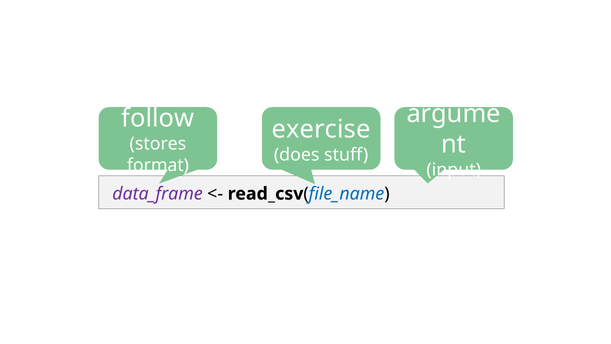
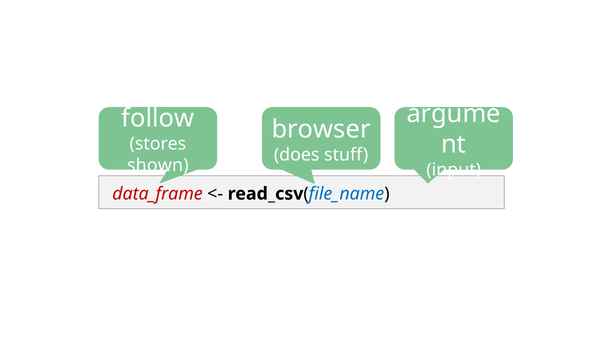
exercise: exercise -> browser
format: format -> shown
data_frame colour: purple -> red
